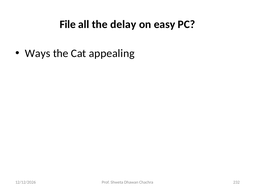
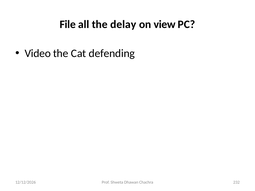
easy: easy -> view
Ways: Ways -> Video
appealing: appealing -> defending
